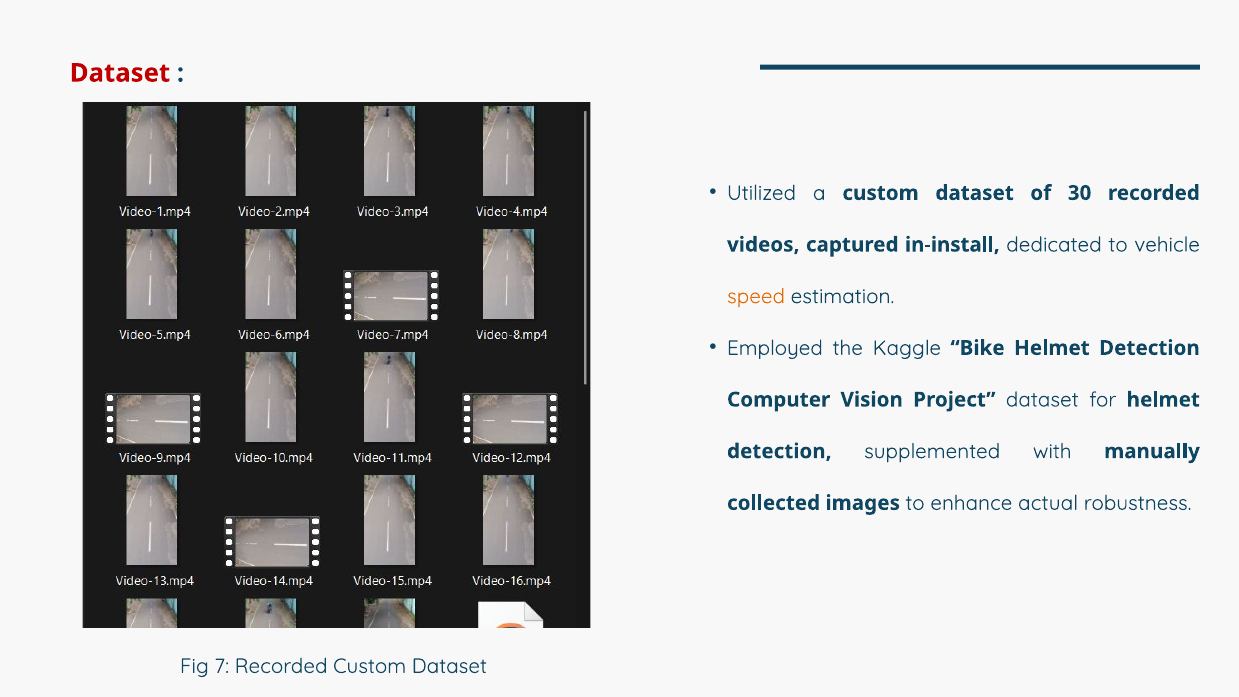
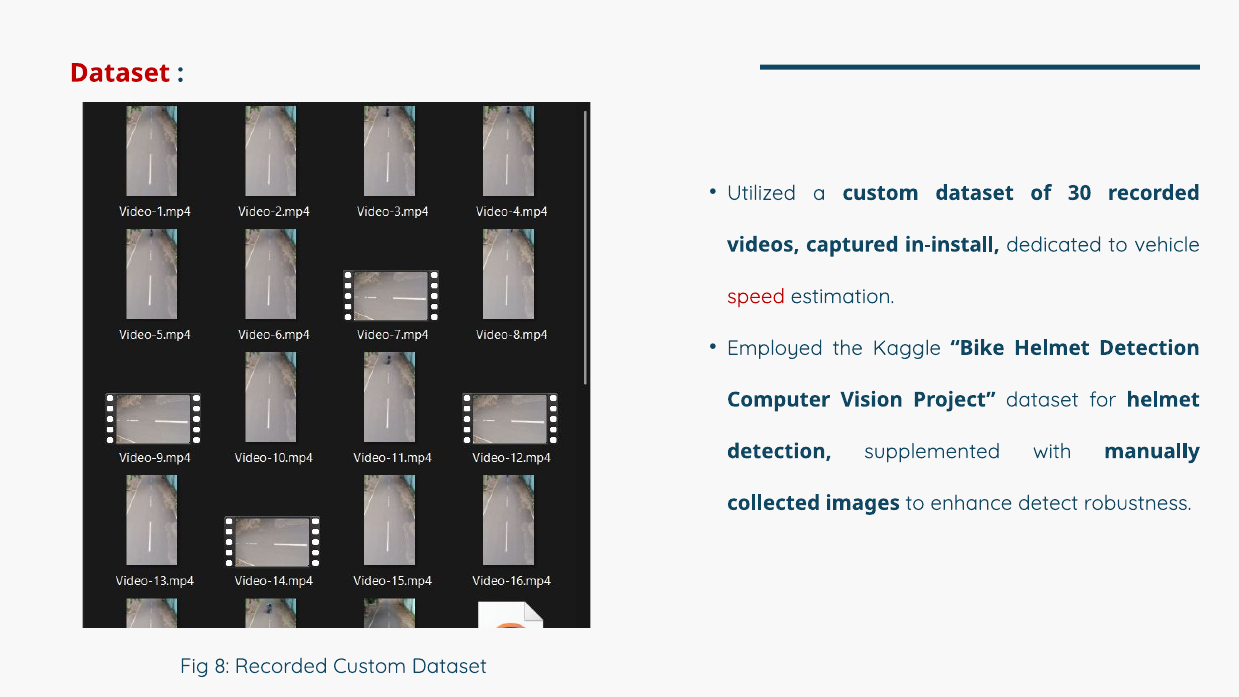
speed colour: orange -> red
actual: actual -> detect
7: 7 -> 8
